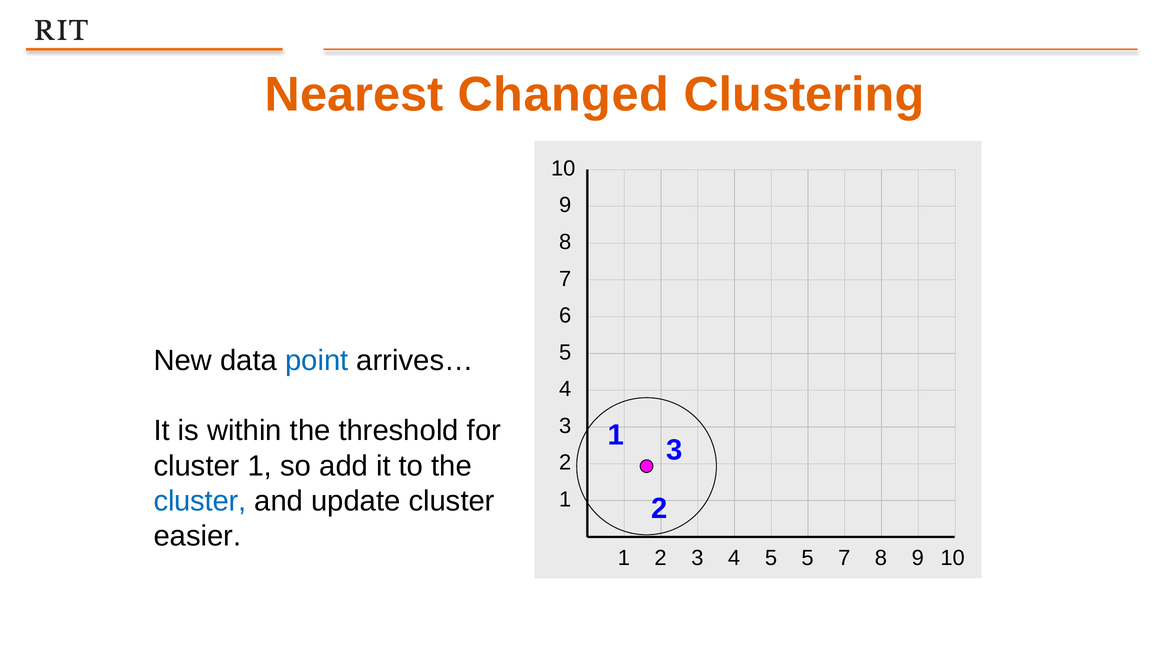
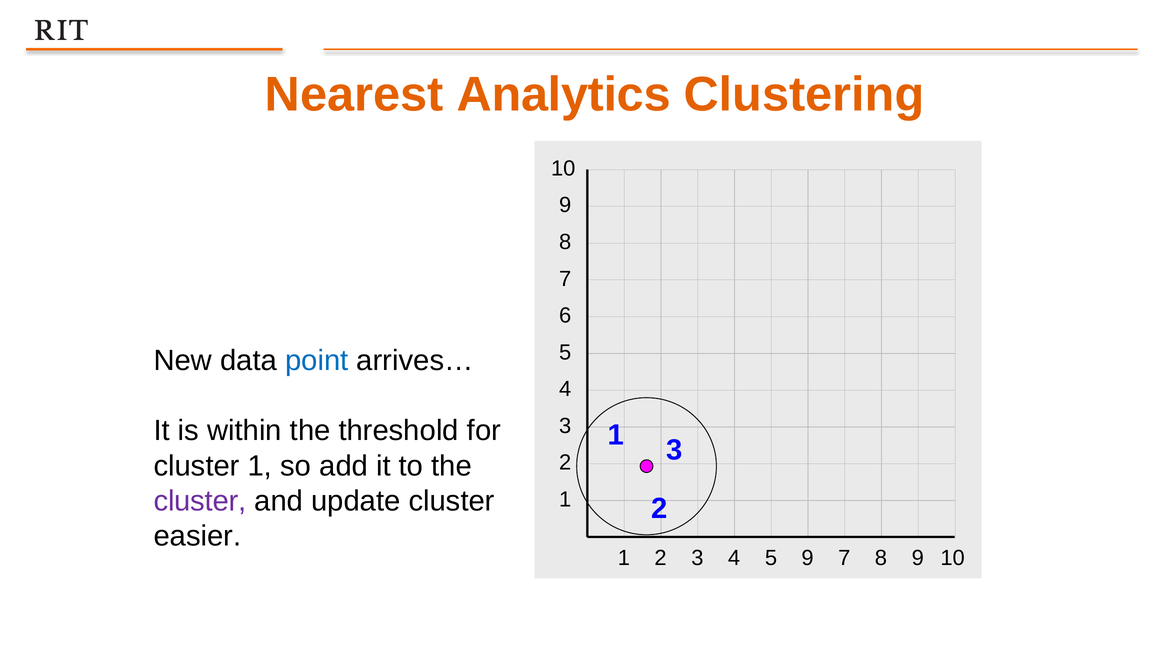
Changed: Changed -> Analytics
cluster at (200, 501) colour: blue -> purple
5 5: 5 -> 9
